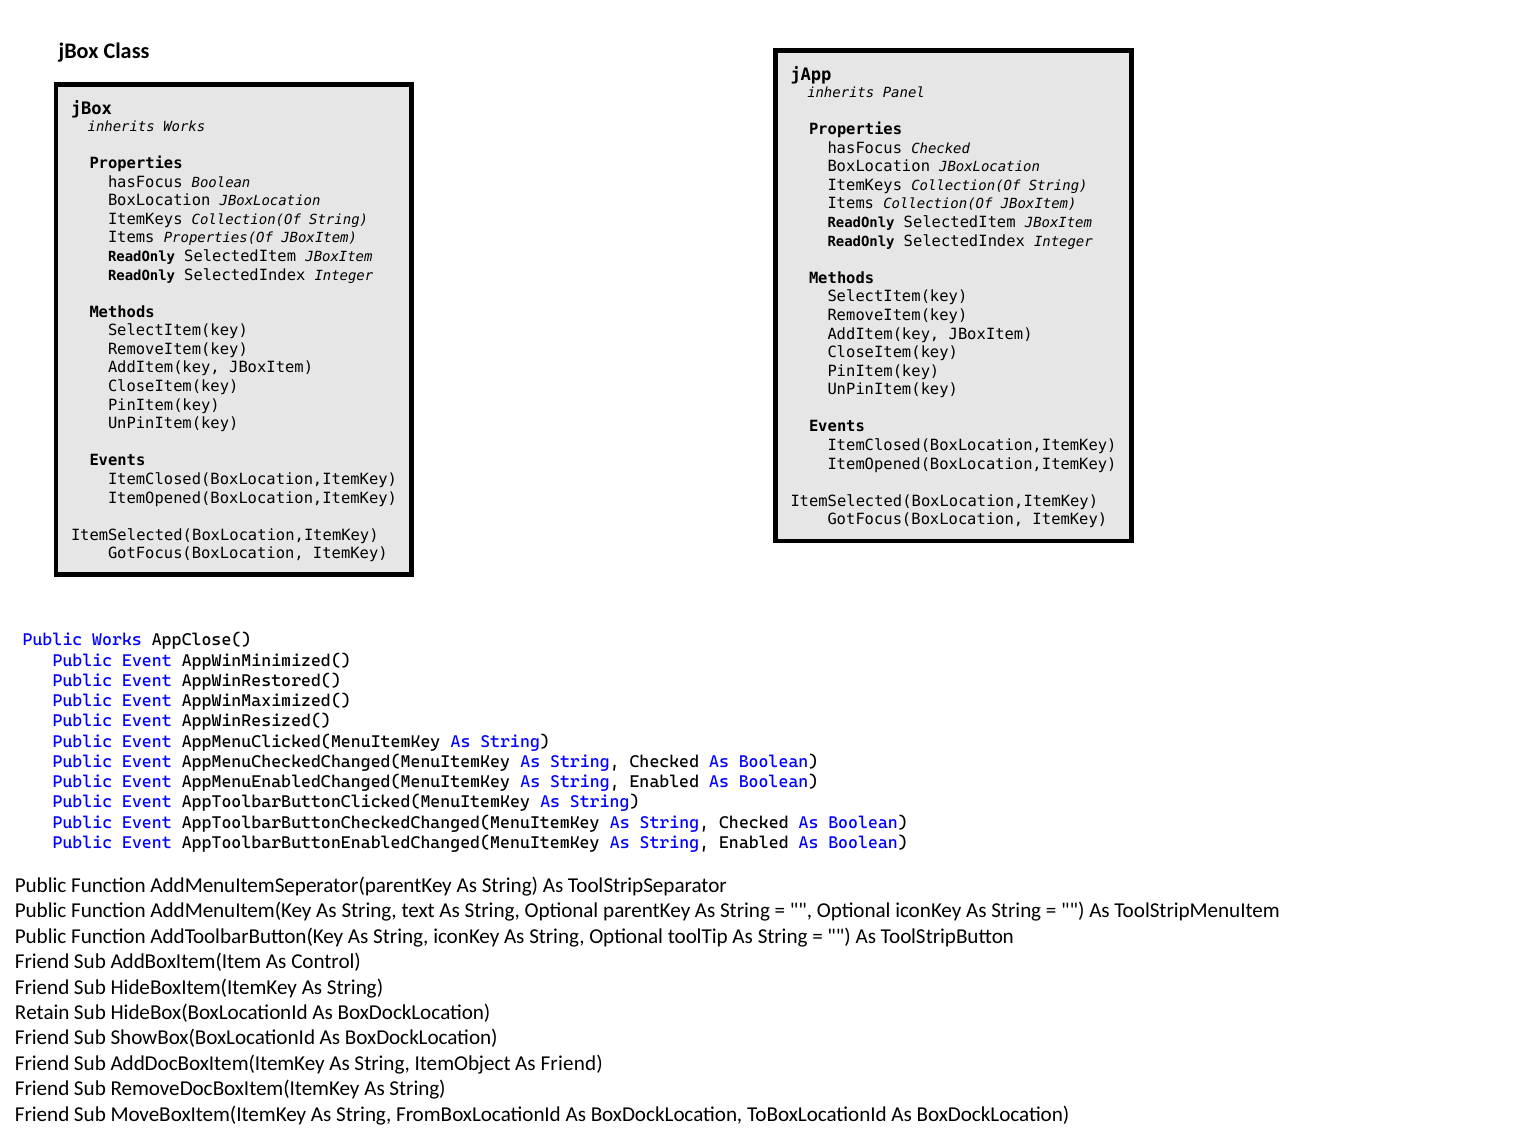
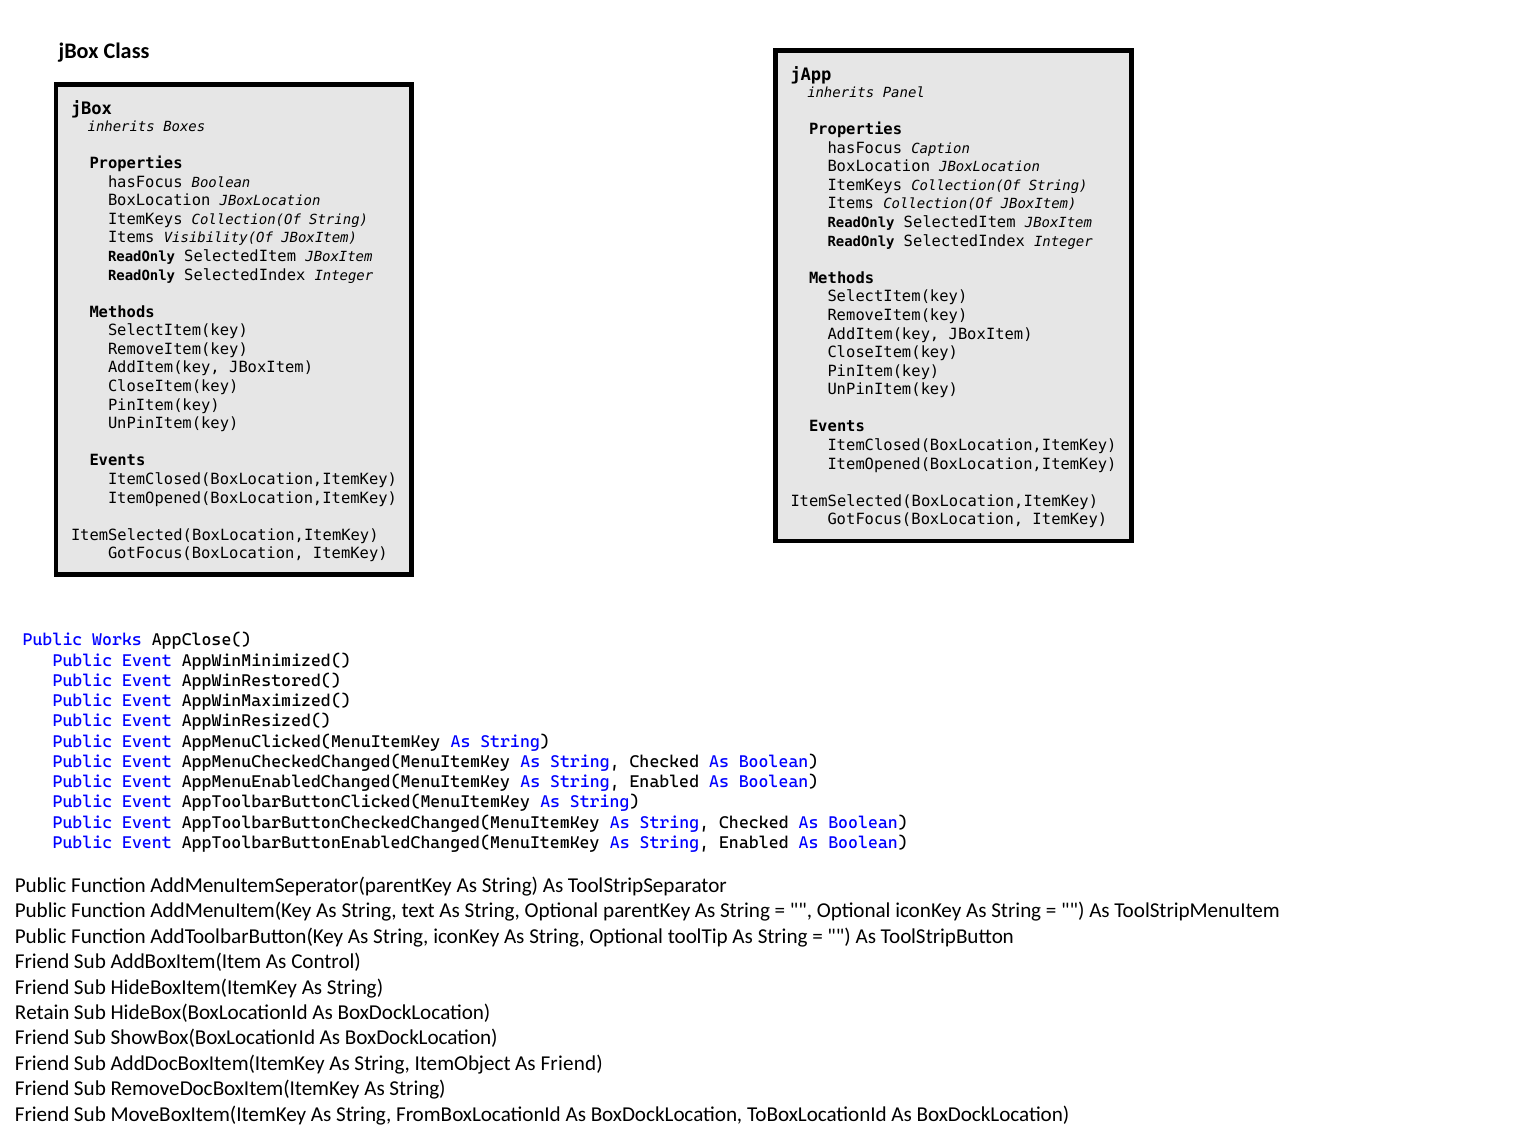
inherits Works: Works -> Boxes
hasFocus Checked: Checked -> Caption
Properties(Of: Properties(Of -> Visibility(Of
